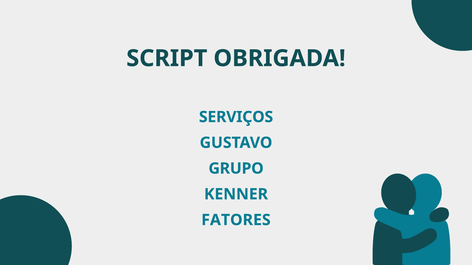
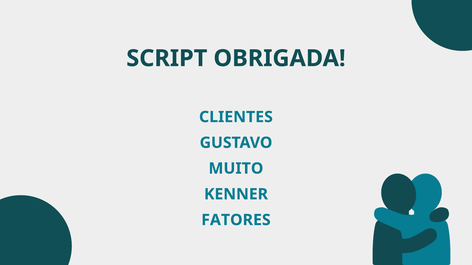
SERVIÇOS: SERVIÇOS -> CLIENTES
GRUPO: GRUPO -> MUITO
